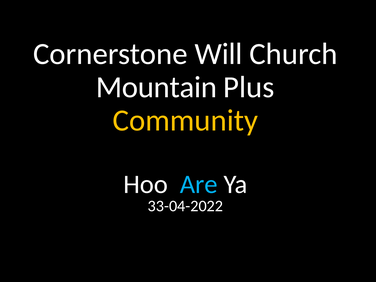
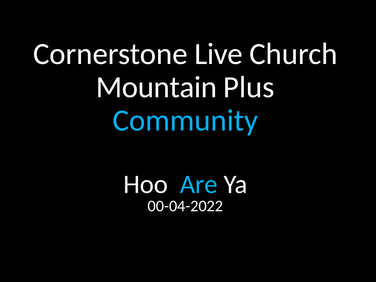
Will: Will -> Live
Community colour: yellow -> light blue
33-04-2022: 33-04-2022 -> 00-04-2022
